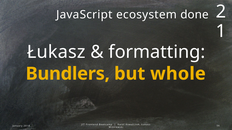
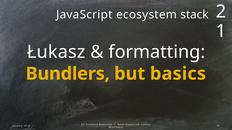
done: done -> stack
whole: whole -> basics
